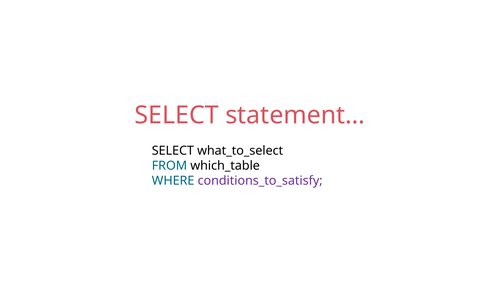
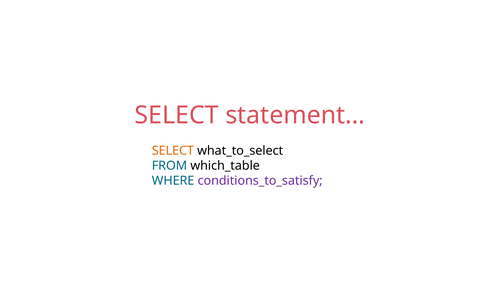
SELECT at (173, 151) colour: black -> orange
